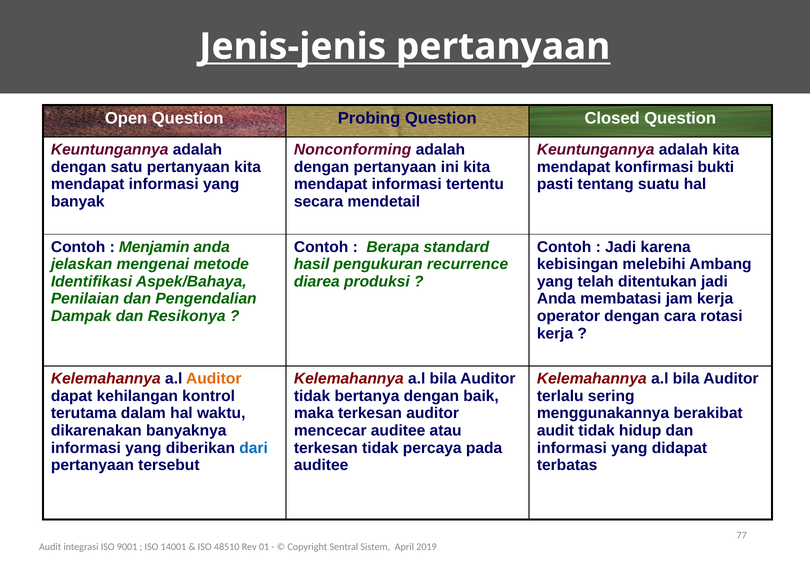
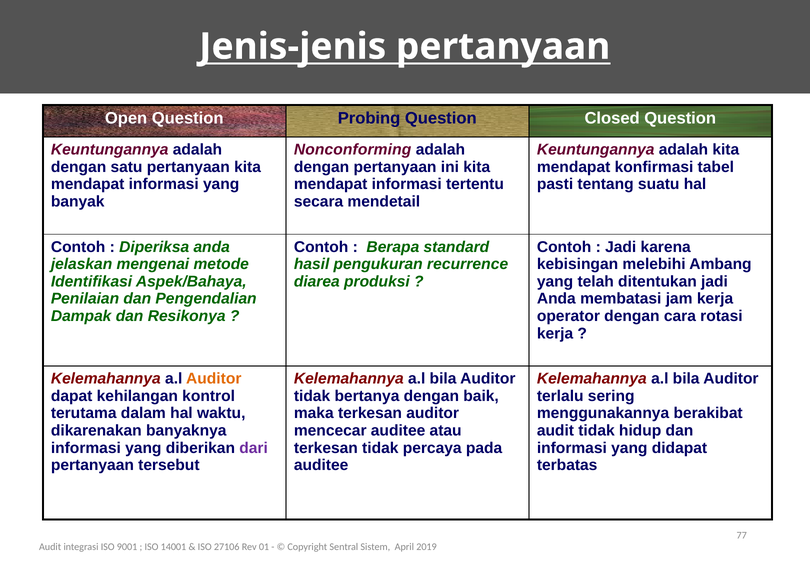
bukti: bukti -> tabel
Menjamin: Menjamin -> Diperiksa
dari colour: blue -> purple
48510: 48510 -> 27106
